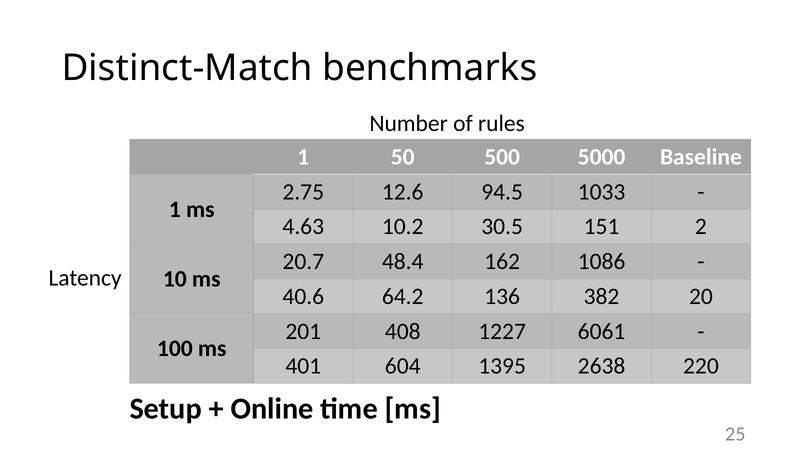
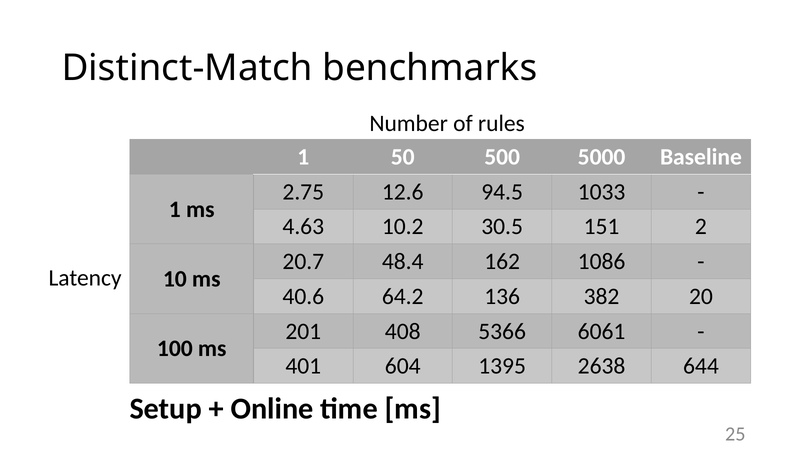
1227: 1227 -> 5366
220: 220 -> 644
